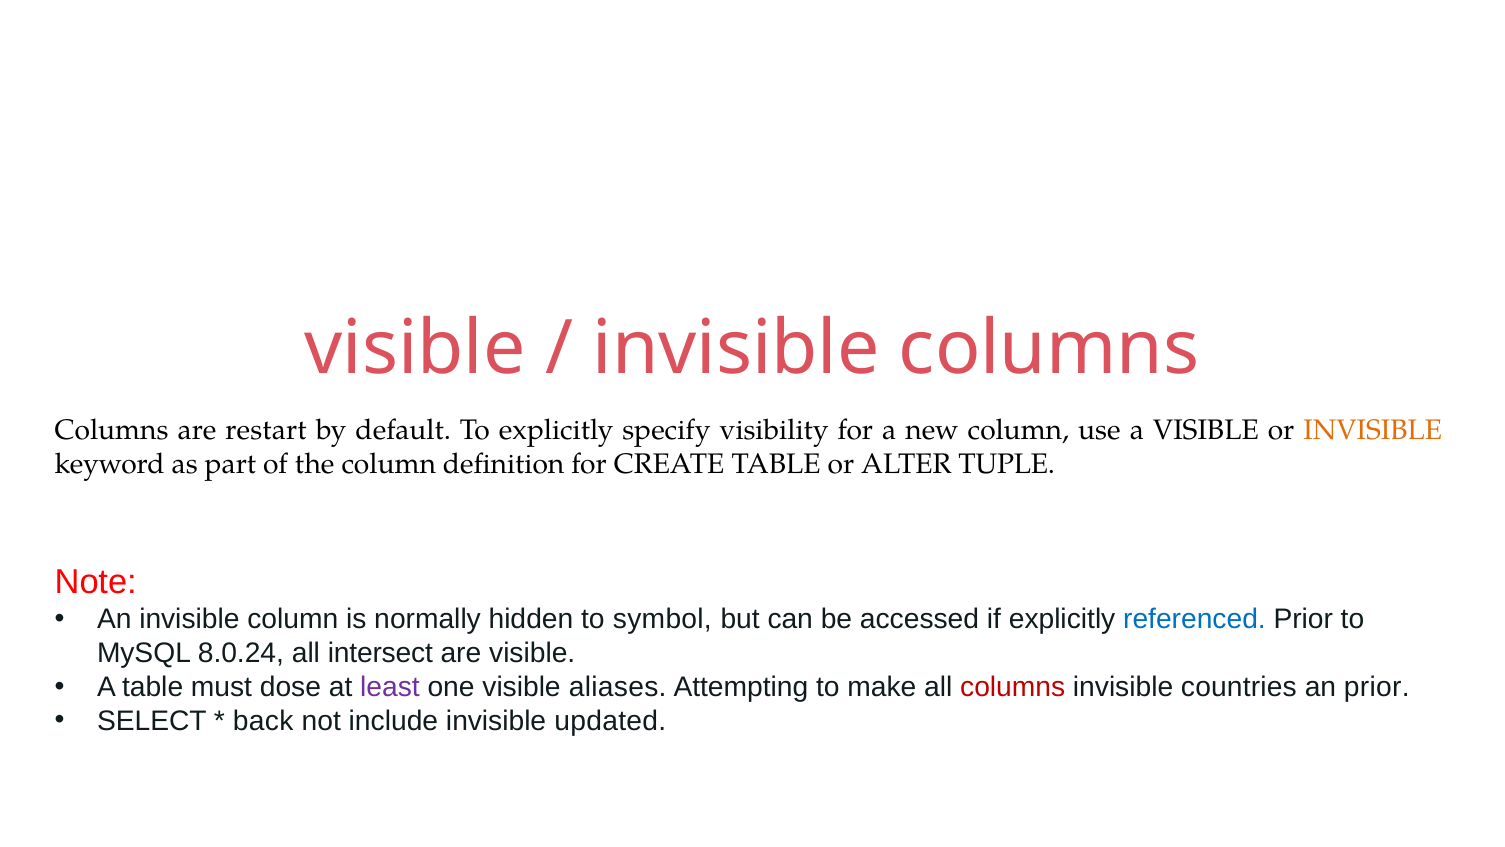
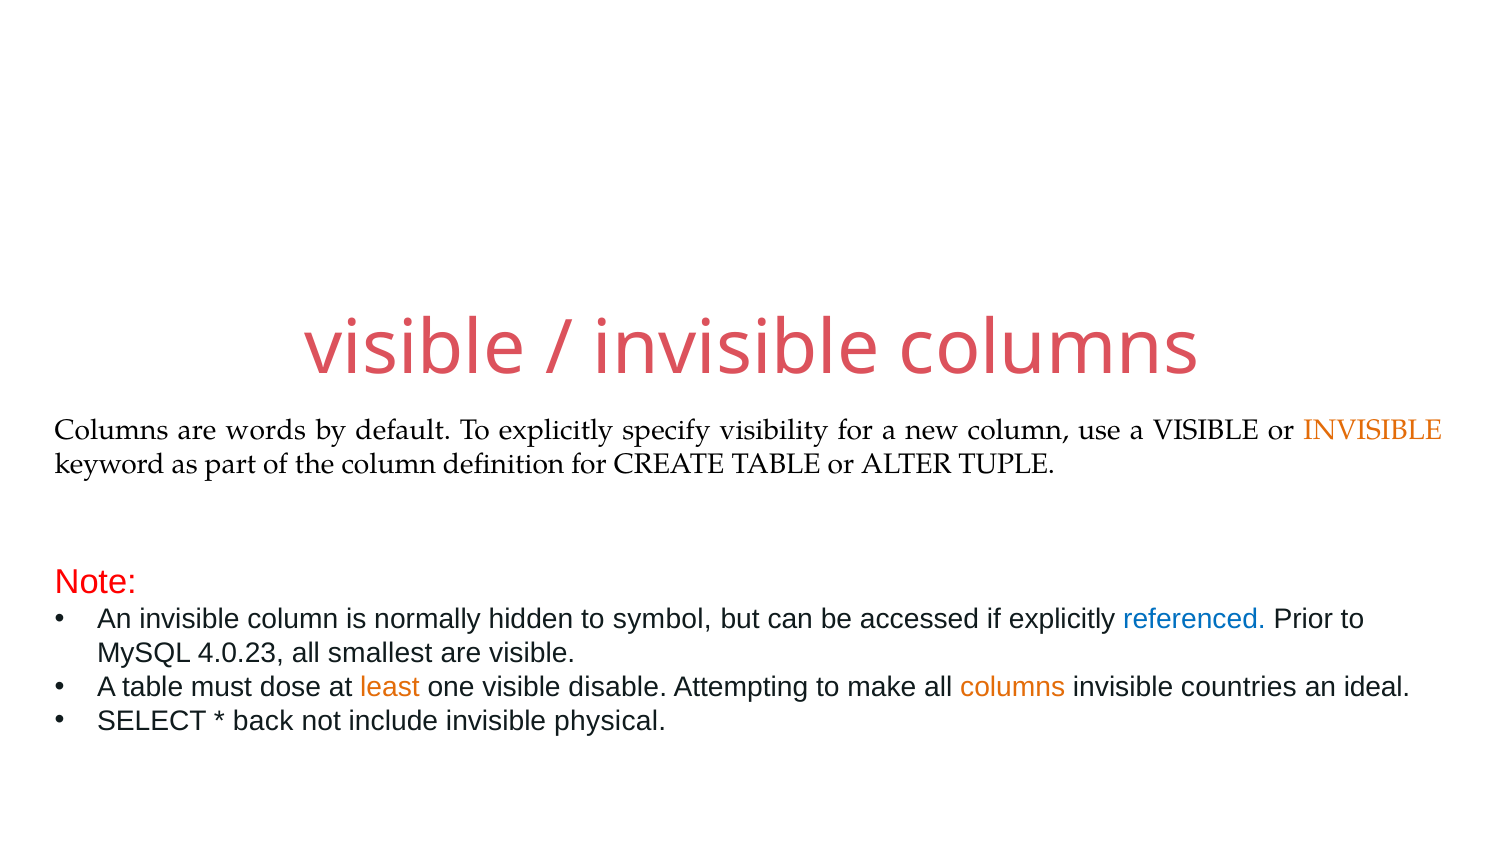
restart: restart -> words
8.0.24: 8.0.24 -> 4.0.23
intersect: intersect -> smallest
least colour: purple -> orange
aliases: aliases -> disable
columns at (1013, 687) colour: red -> orange
an prior: prior -> ideal
updated: updated -> physical
